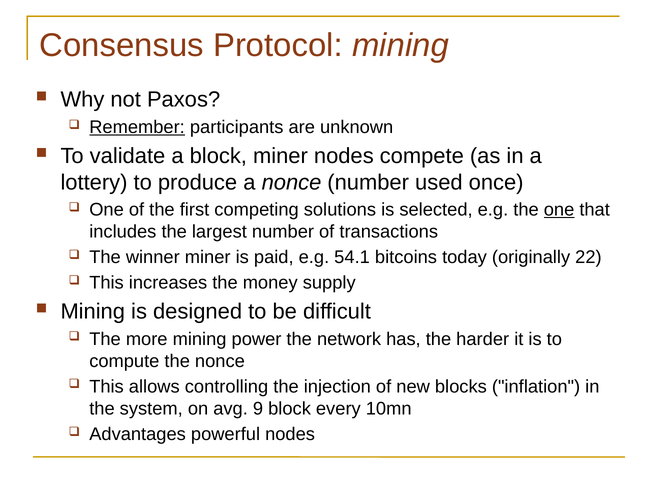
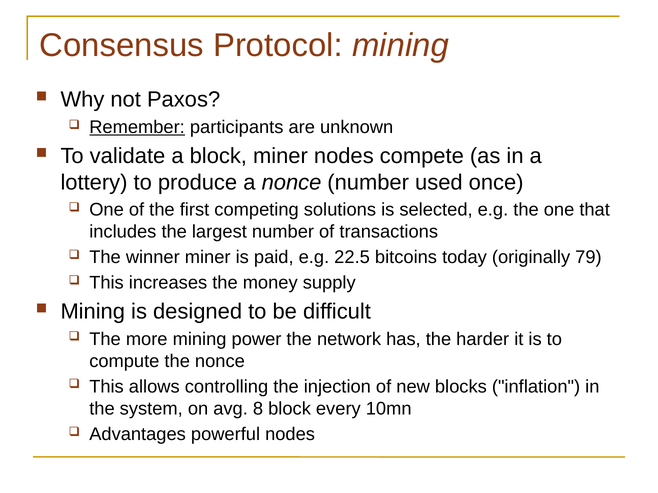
one at (559, 210) underline: present -> none
54.1: 54.1 -> 22.5
22: 22 -> 79
9: 9 -> 8
